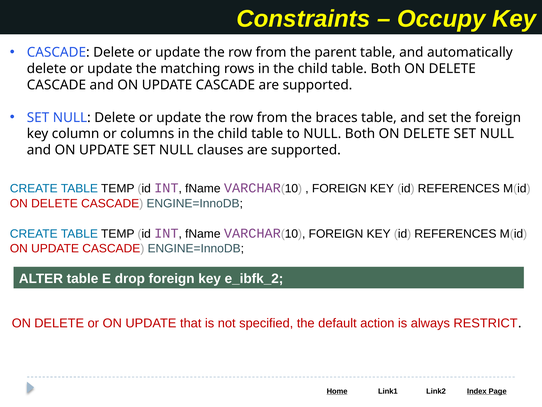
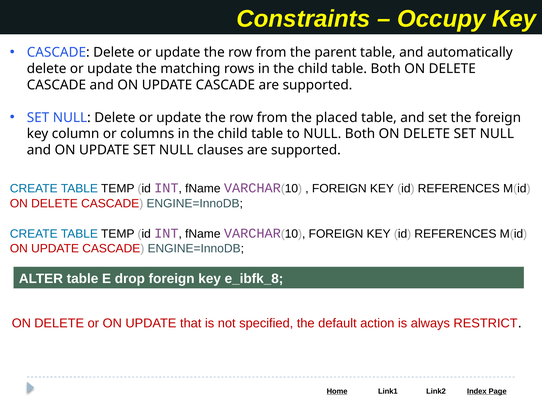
braces: braces -> placed
e_ibfk_2: e_ibfk_2 -> e_ibfk_8
